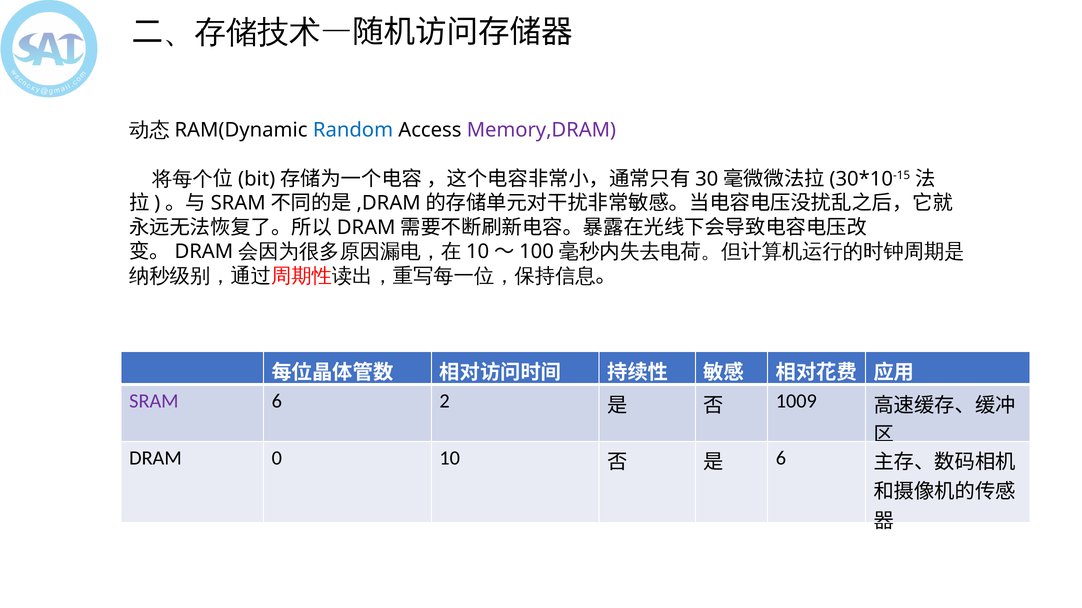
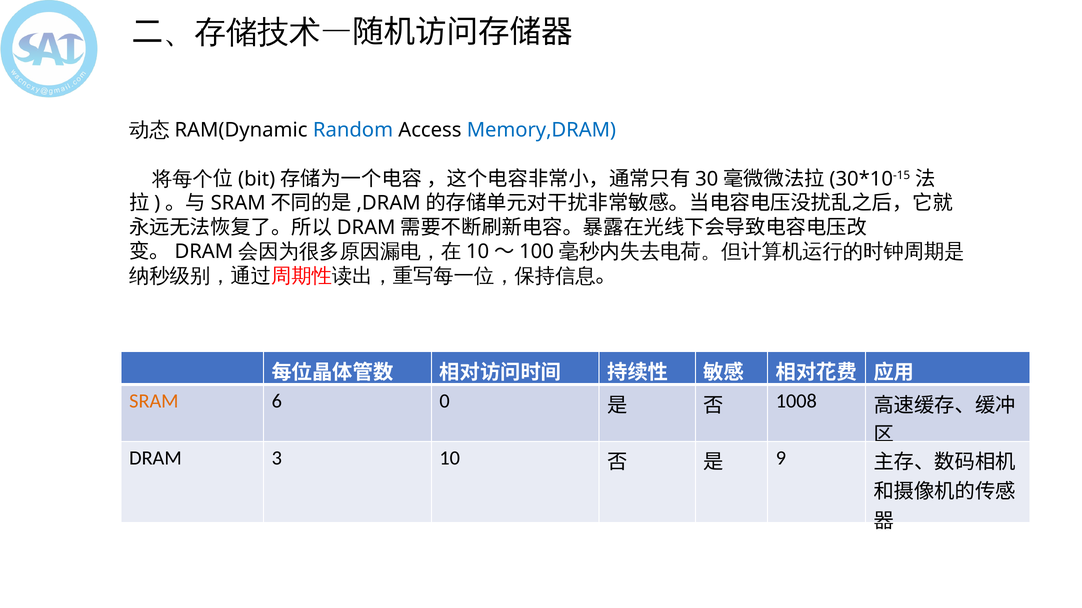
Memory,DRAM colour: purple -> blue
SRAM colour: purple -> orange
2: 2 -> 0
1009: 1009 -> 1008
0: 0 -> 3
6 at (781, 459): 6 -> 9
